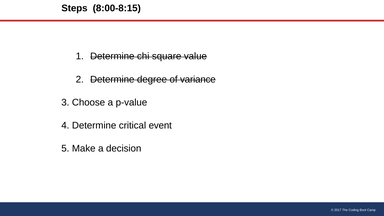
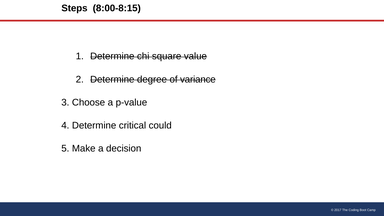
event: event -> could
